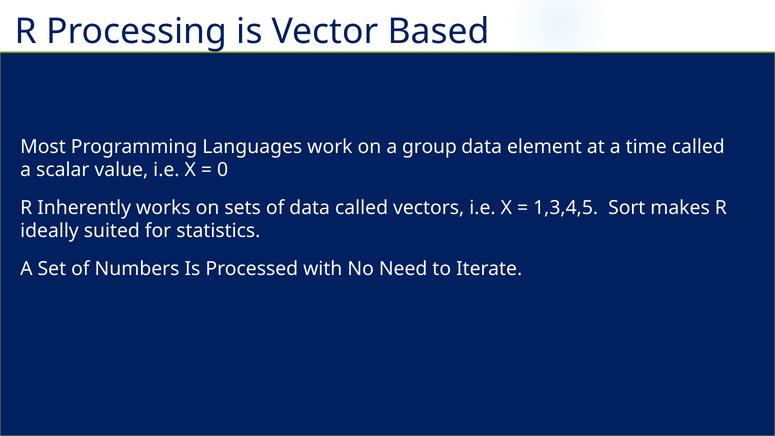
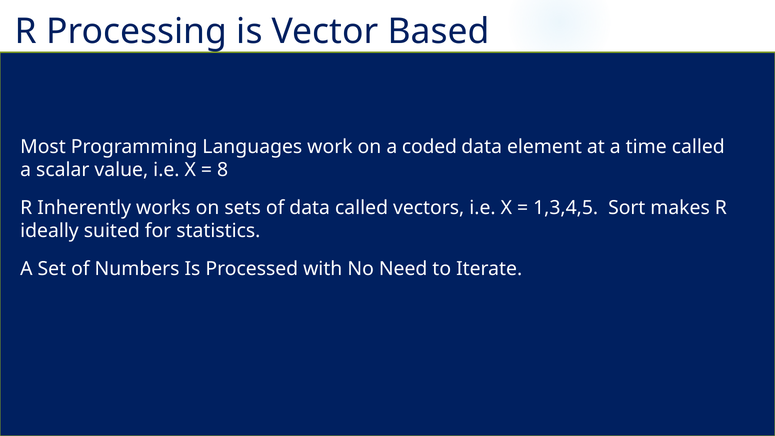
group: group -> coded
0: 0 -> 8
